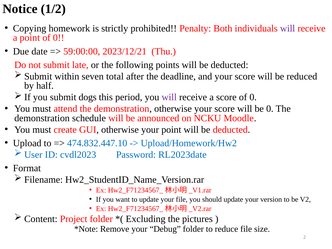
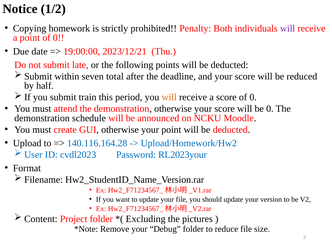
59:00:00: 59:00:00 -> 19:00:00
dogs: dogs -> train
will at (169, 97) colour: purple -> orange
474.832.447.10: 474.832.447.10 -> 140.116.164.28
RL2023date: RL2023date -> RL2023your
